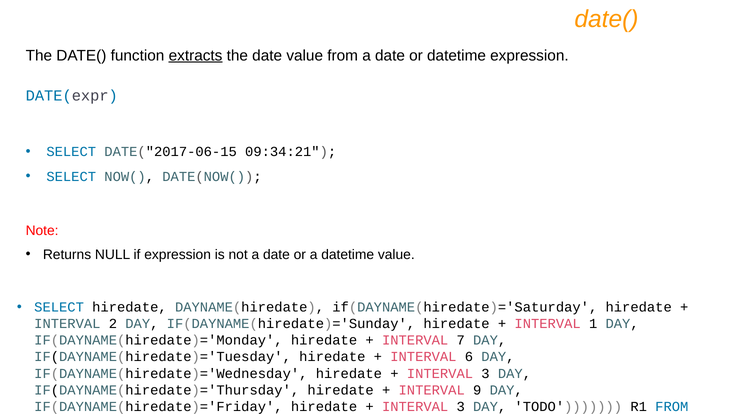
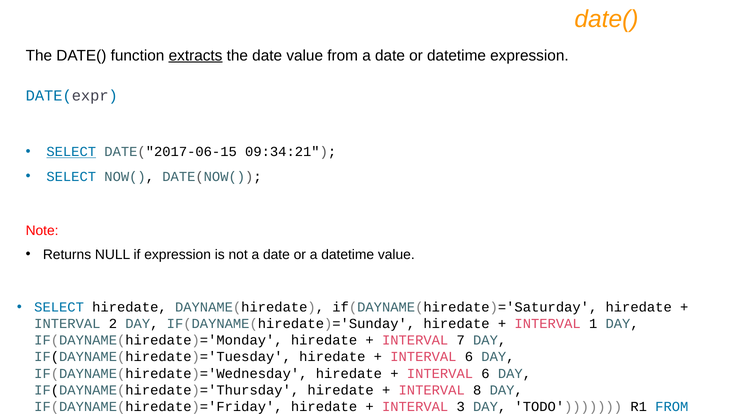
SELECT at (71, 152) underline: none -> present
3 at (486, 373): 3 -> 6
9: 9 -> 8
